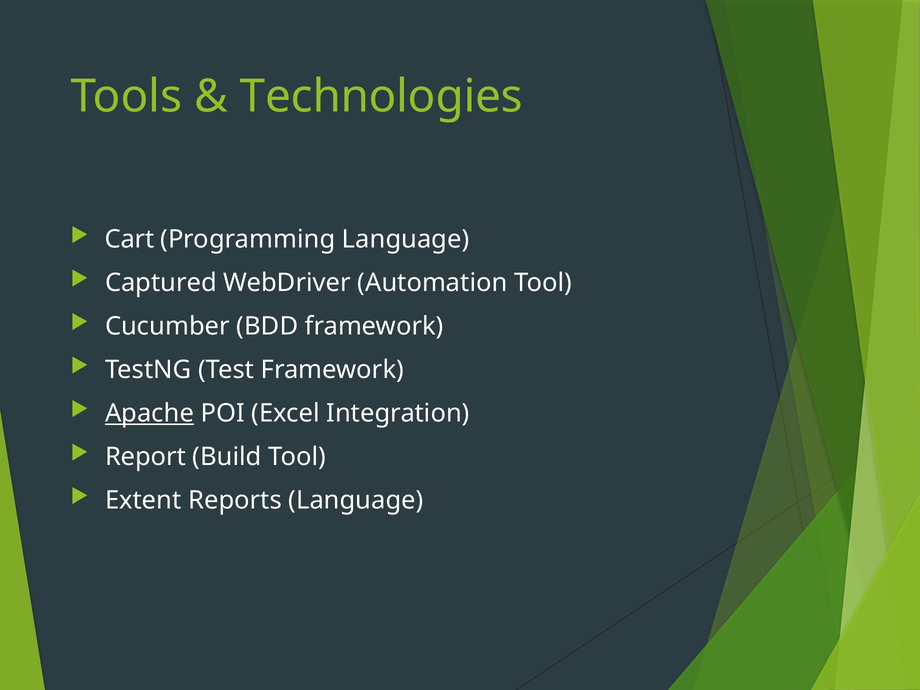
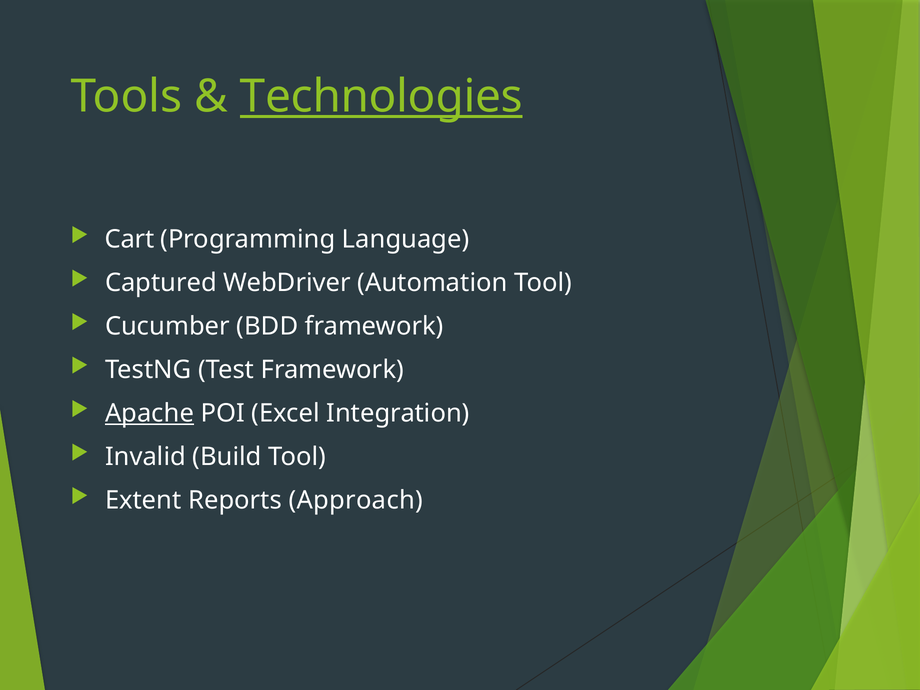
Technologies underline: none -> present
Report: Report -> Invalid
Reports Language: Language -> Approach
